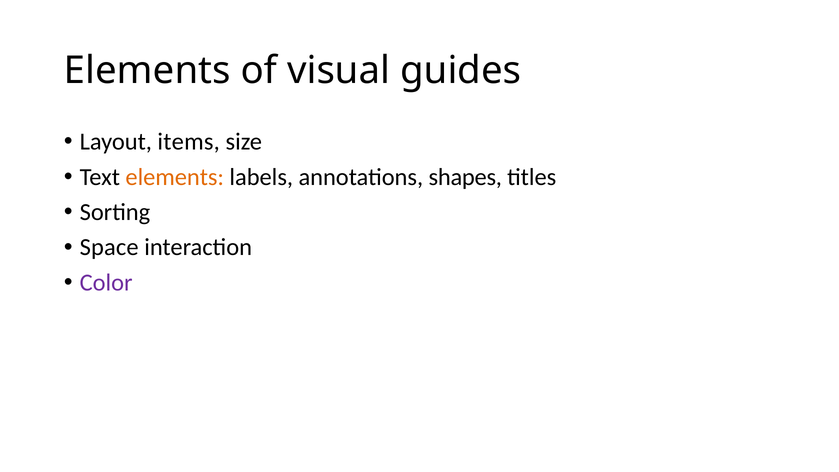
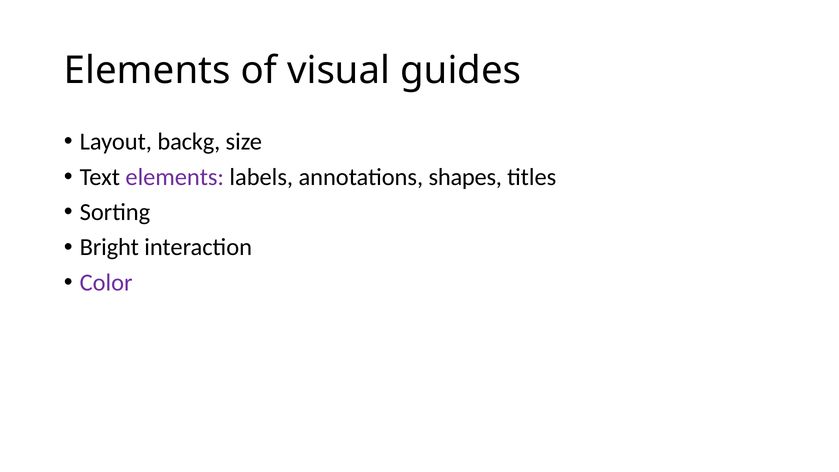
items: items -> backg
elements at (175, 177) colour: orange -> purple
Space: Space -> Bright
